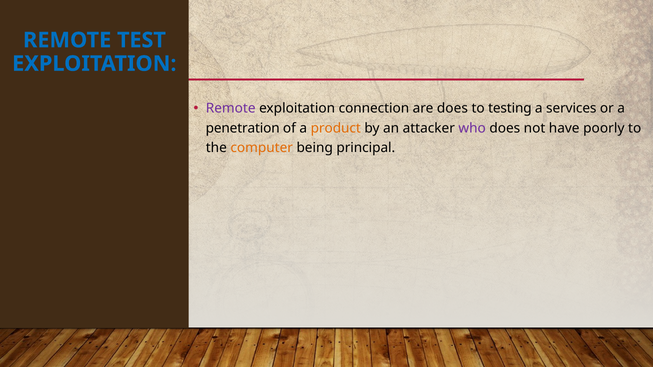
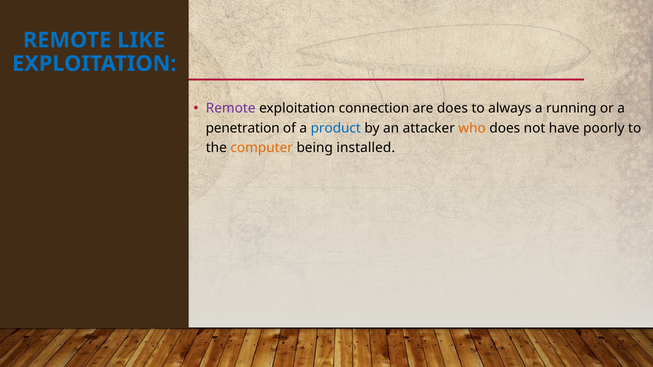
TEST: TEST -> LIKE
testing: testing -> always
services: services -> running
product colour: orange -> blue
who colour: purple -> orange
principal: principal -> installed
